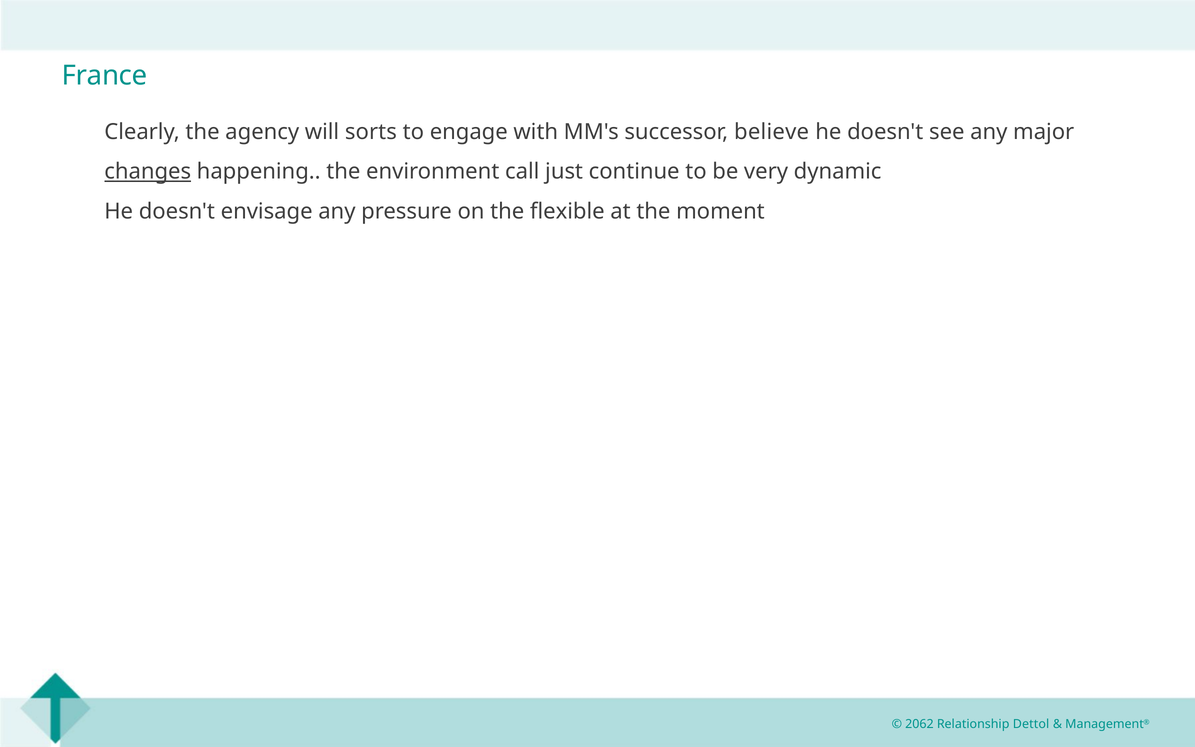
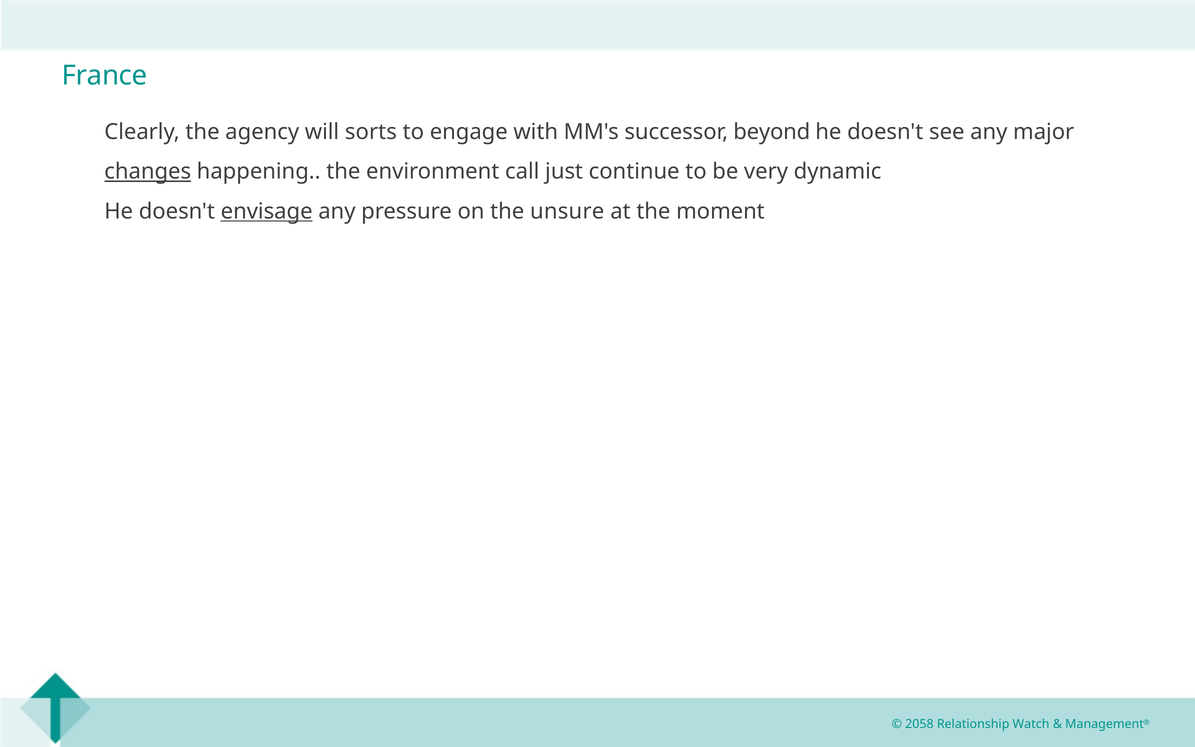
believe: believe -> beyond
envisage underline: none -> present
flexible: flexible -> unsure
2062: 2062 -> 2058
Dettol: Dettol -> Watch
